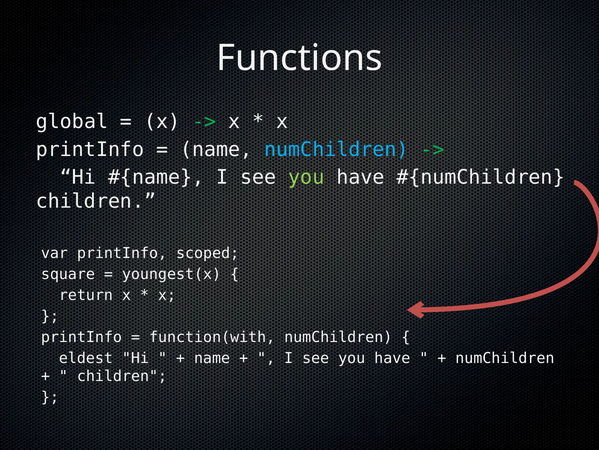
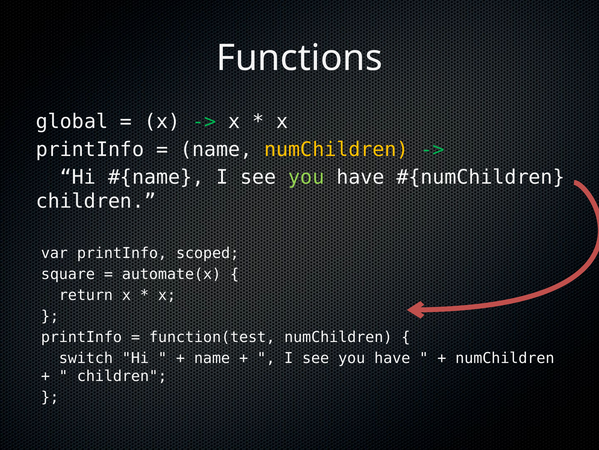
numChildren at (336, 149) colour: light blue -> yellow
youngest(x: youngest(x -> automate(x
function(with: function(with -> function(test
eldest: eldest -> switch
